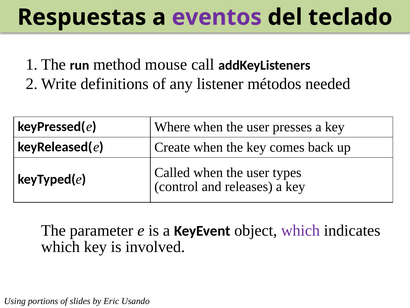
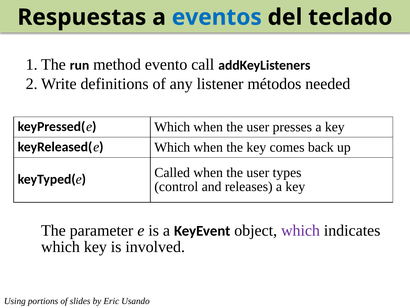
eventos colour: purple -> blue
mouse: mouse -> evento
Where at (172, 127): Where -> Which
Create at (172, 147): Create -> Which
